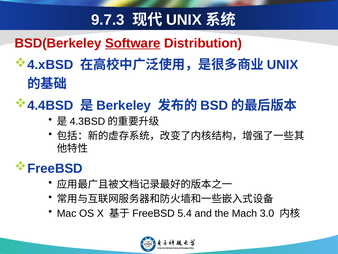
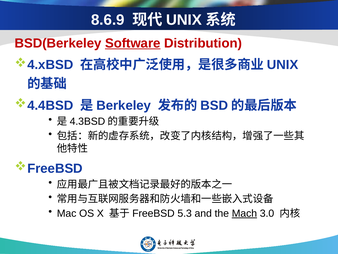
9.7.3: 9.7.3 -> 8.6.9
5.4: 5.4 -> 5.3
Mach underline: none -> present
